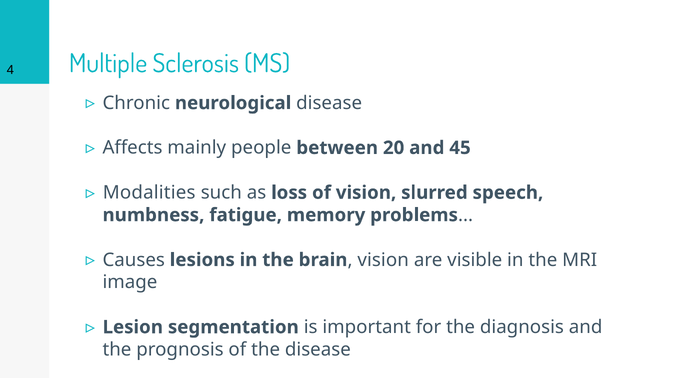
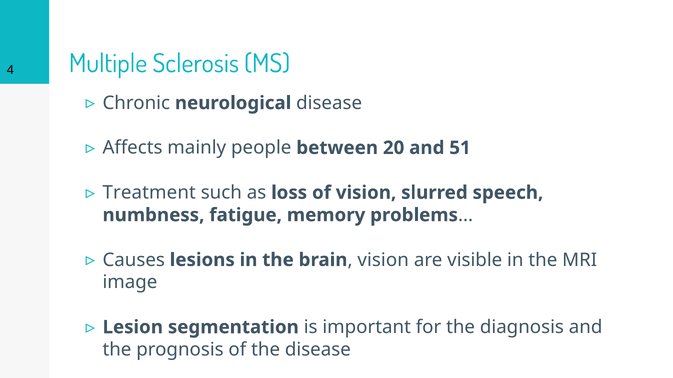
45: 45 -> 51
Modalities: Modalities -> Treatment
